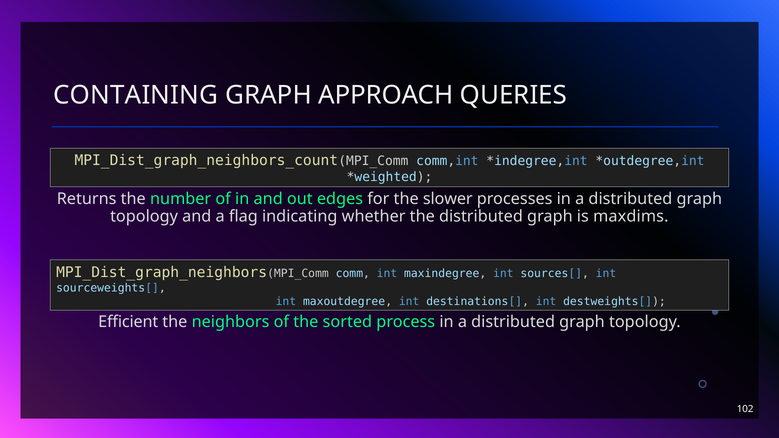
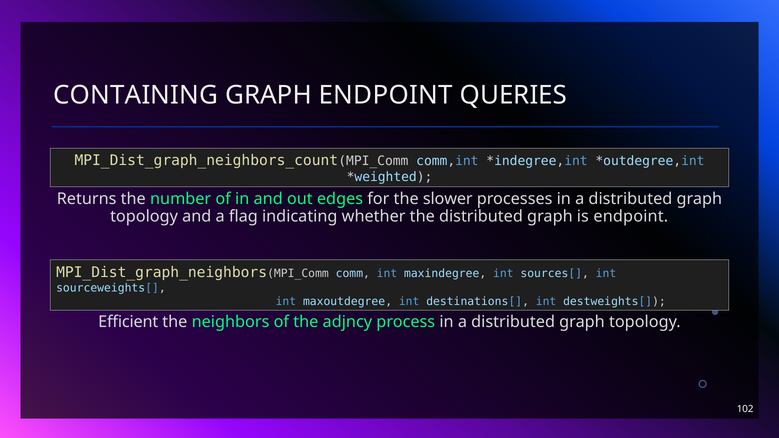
GRAPH APPROACH: APPROACH -> ENDPOINT
is maxdims: maxdims -> endpoint
sorted: sorted -> adjncy
